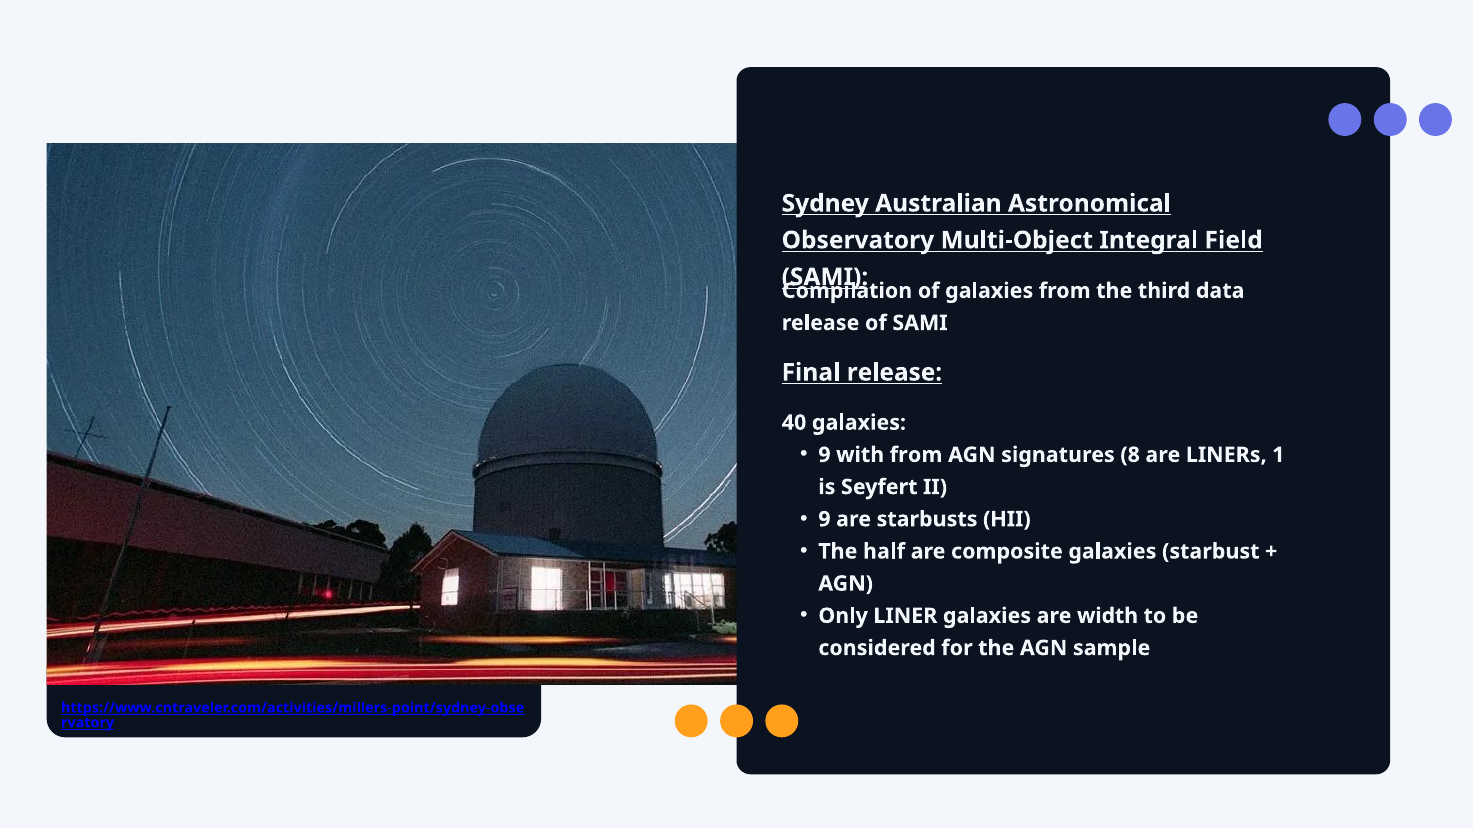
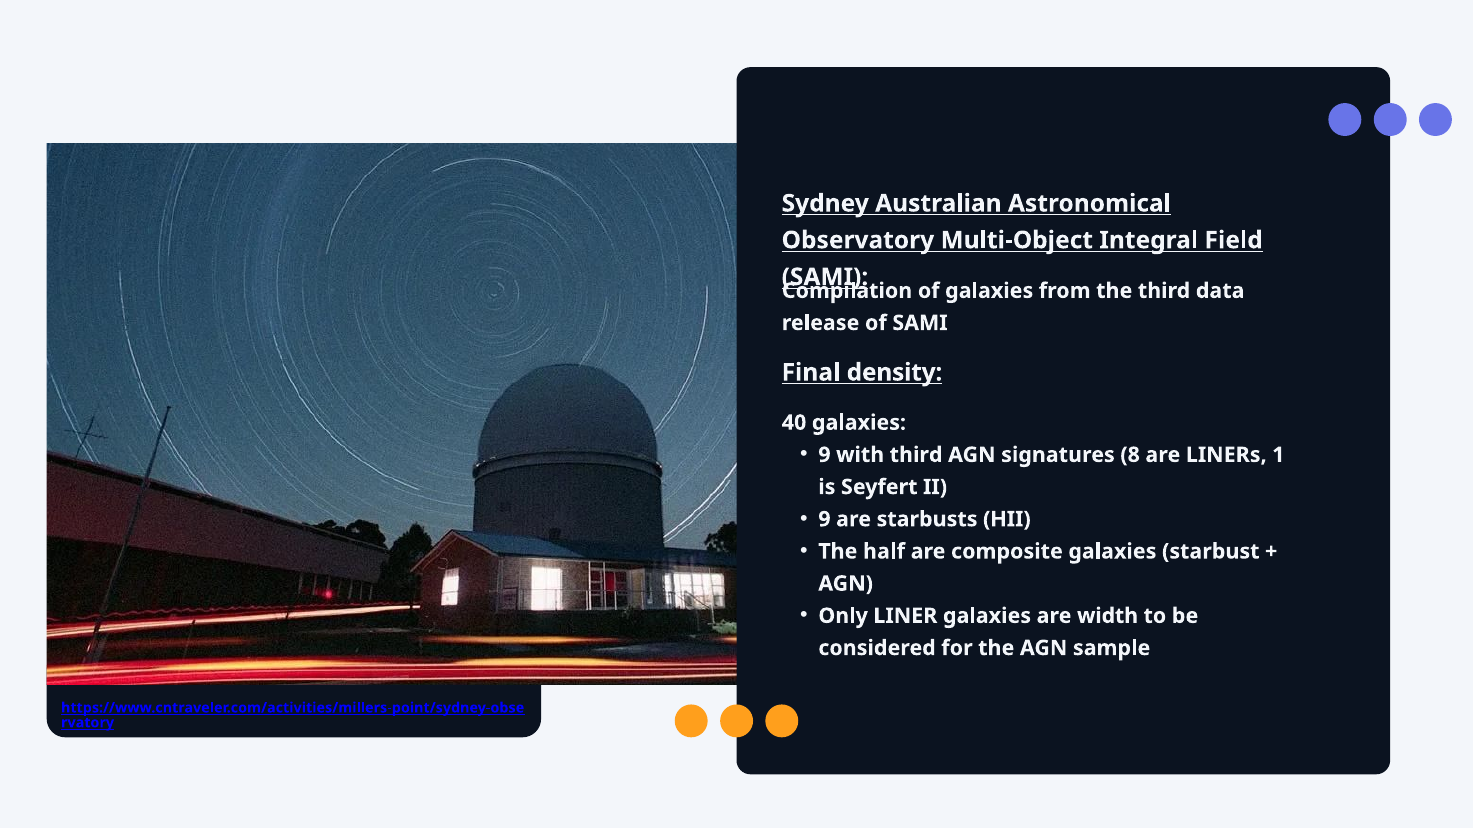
Final release: release -> density
with from: from -> third
